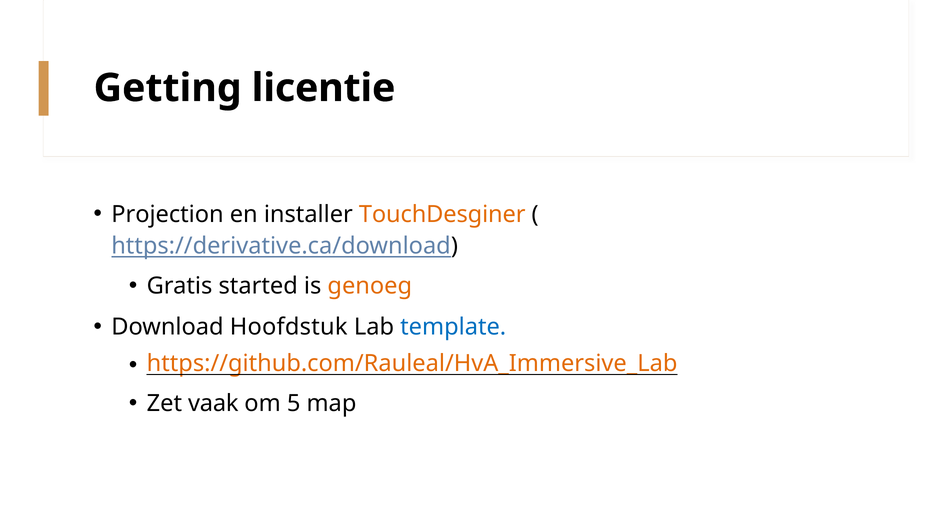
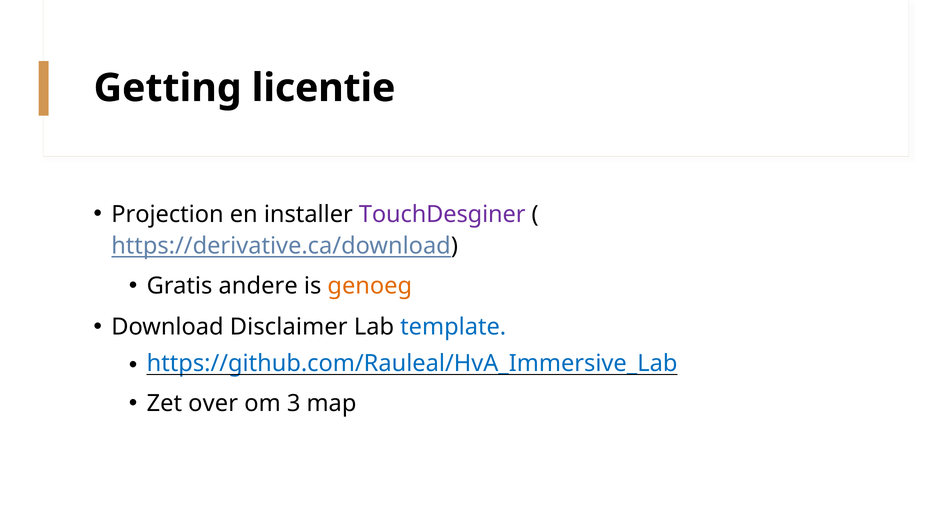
TouchDesginer colour: orange -> purple
started: started -> andere
Hoofdstuk: Hoofdstuk -> Disclaimer
https://github.com/Rauleal/HvA_Immersive_Lab colour: orange -> blue
vaak: vaak -> over
5: 5 -> 3
